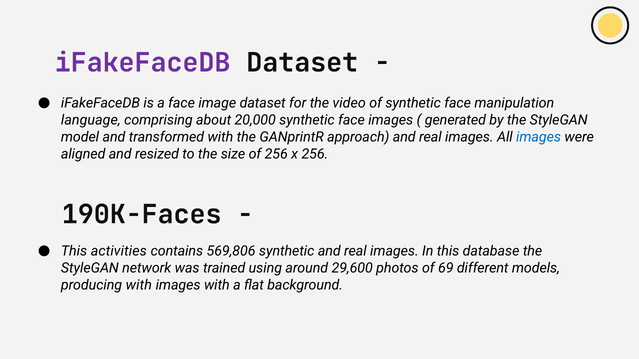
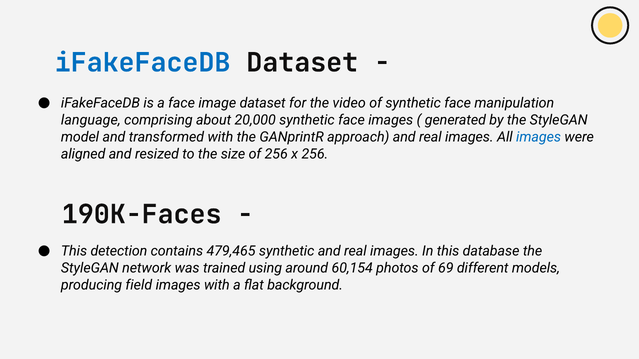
iFakeFaceDB at (143, 63) colour: purple -> blue
activities: activities -> detection
569,806: 569,806 -> 479,465
29,600: 29,600 -> 60,154
producing with: with -> field
